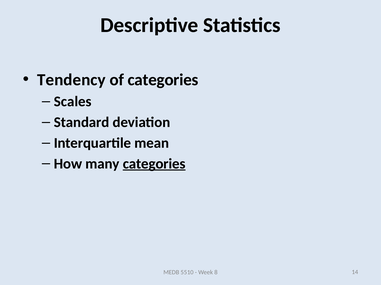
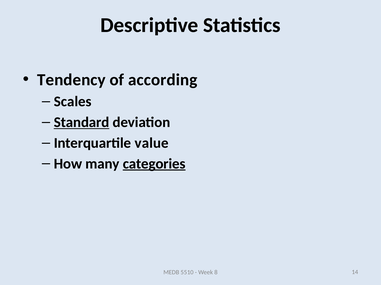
of categories: categories -> according
Standard underline: none -> present
mean: mean -> value
